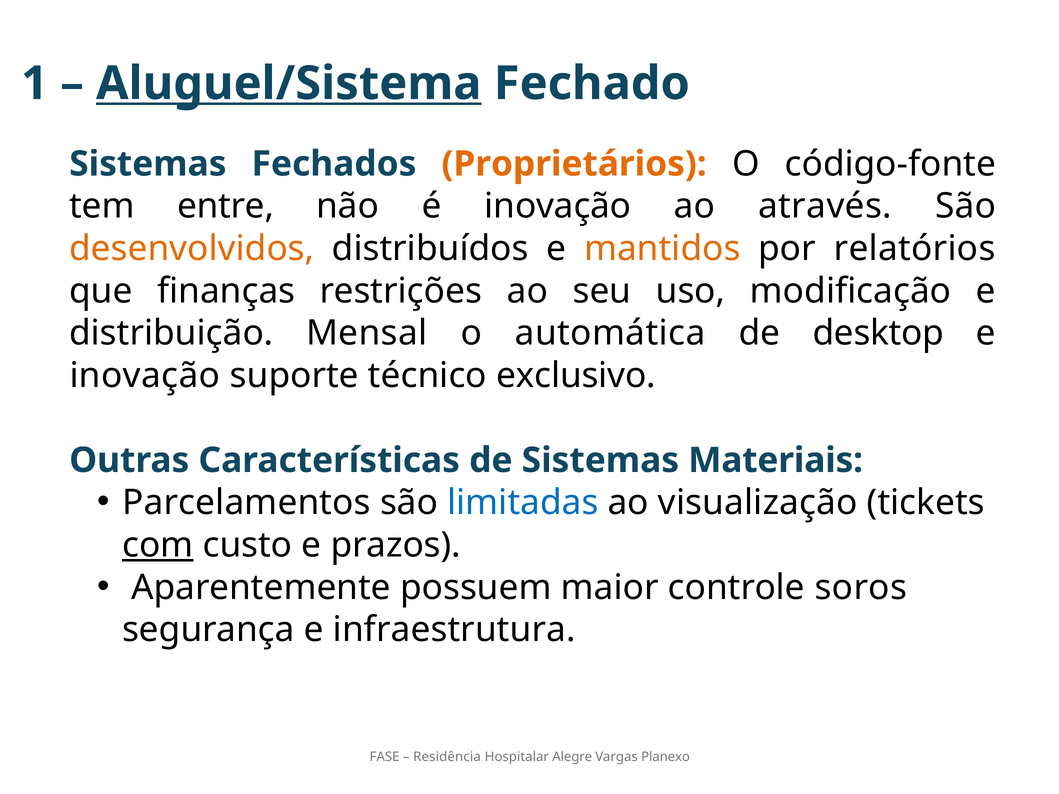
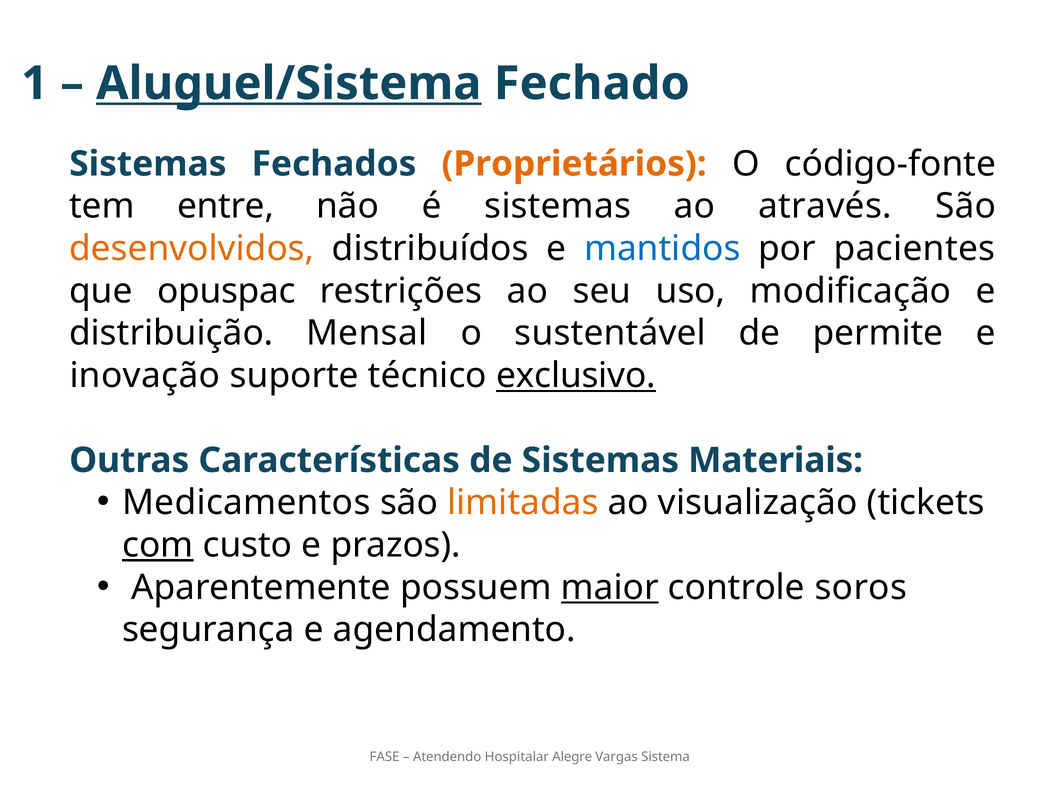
é inovação: inovação -> sistemas
mantidos colour: orange -> blue
relatórios: relatórios -> pacientes
finanças: finanças -> opuspac
automática: automática -> sustentável
desktop: desktop -> permite
exclusivo underline: none -> present
Parcelamentos: Parcelamentos -> Medicamentos
limitadas colour: blue -> orange
maior underline: none -> present
infraestrutura: infraestrutura -> agendamento
Residência: Residência -> Atendendo
Planexo: Planexo -> Sistema
